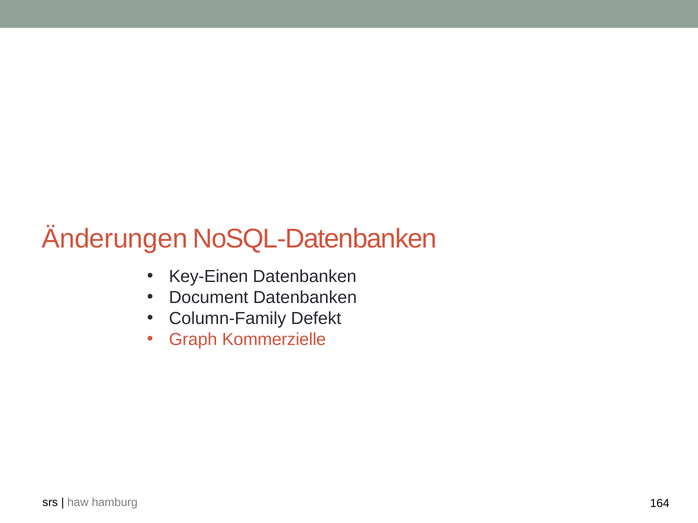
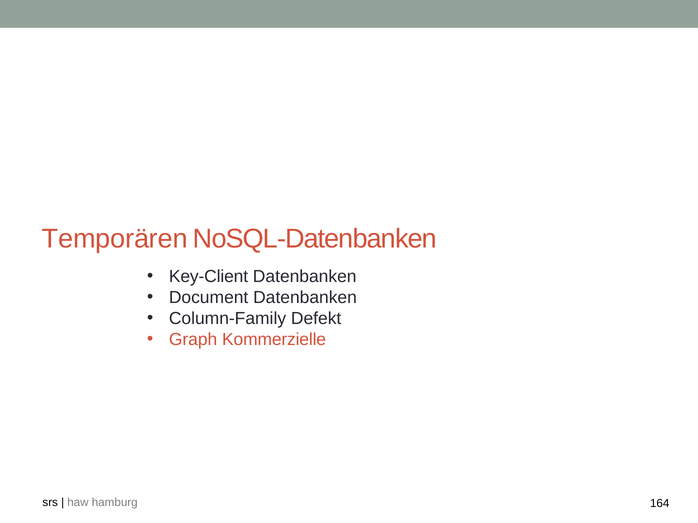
Änderungen: Änderungen -> Temporären
Key-Einen: Key-Einen -> Key-Client
